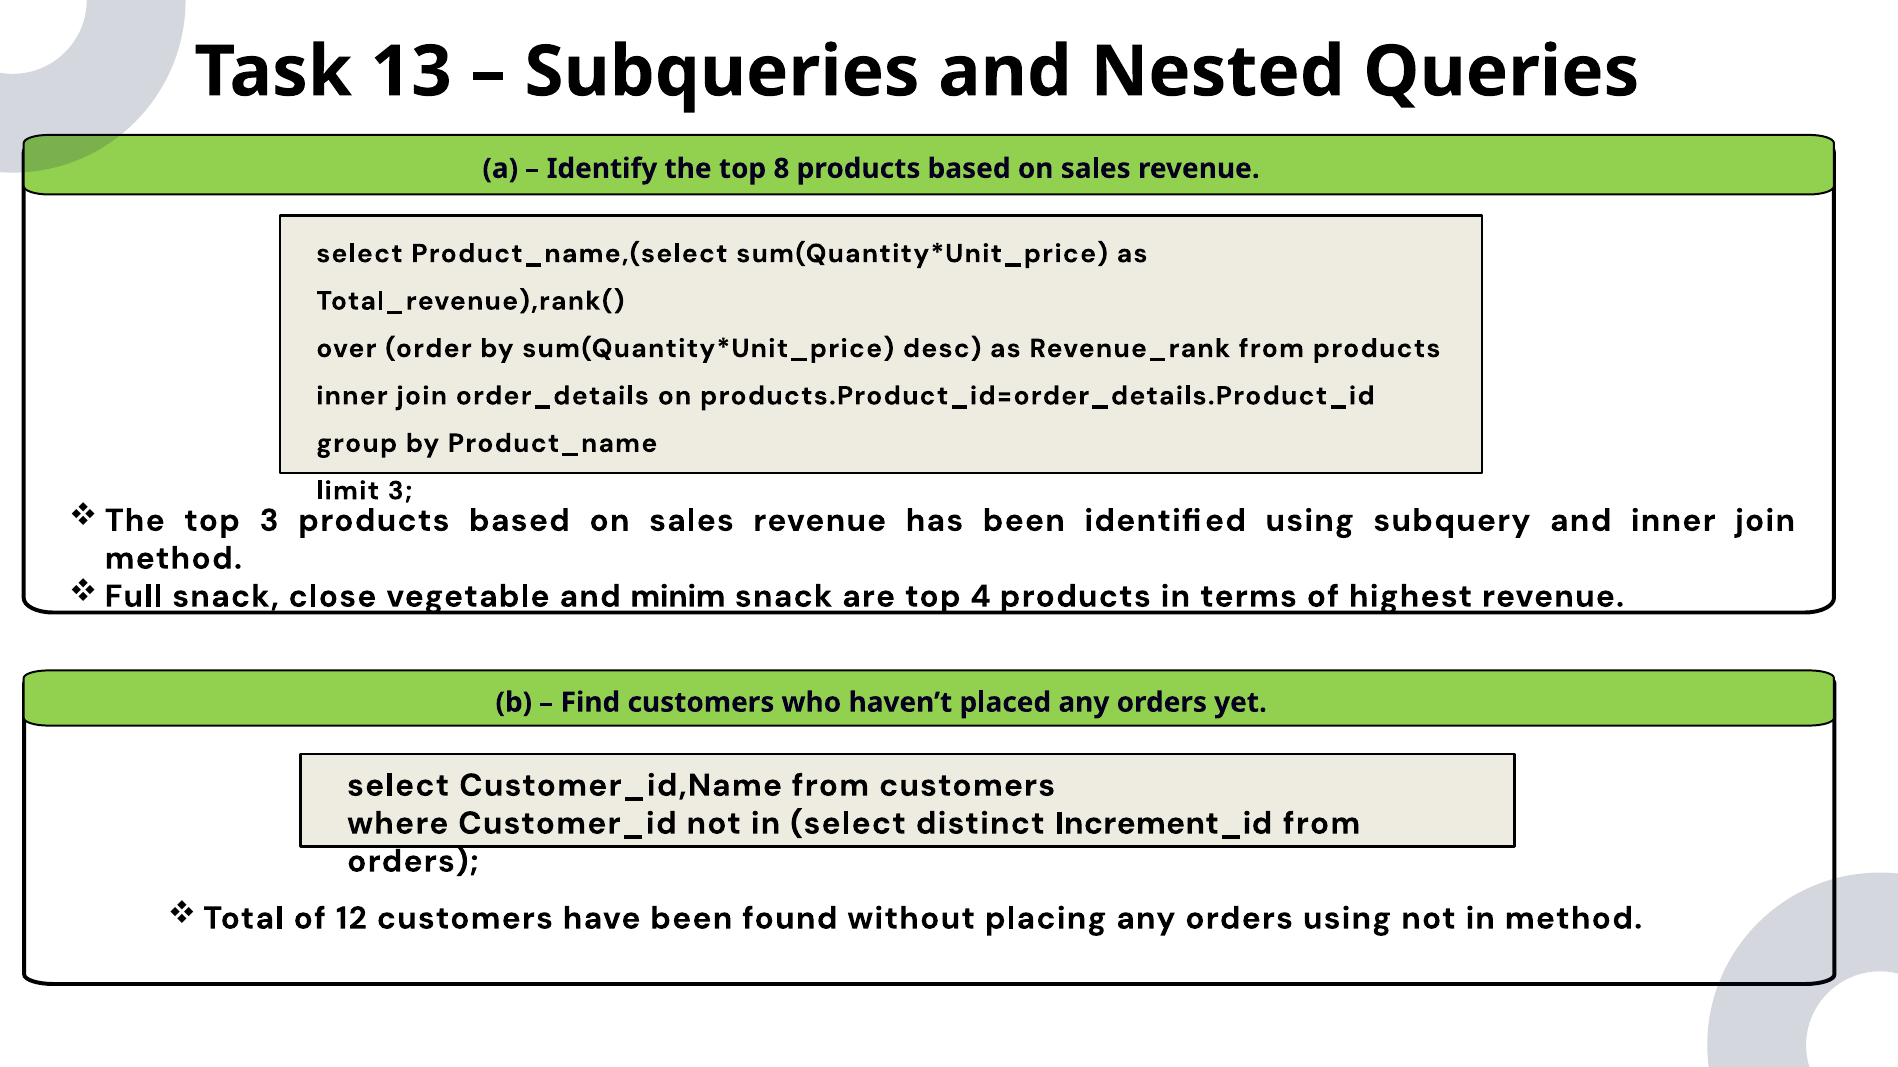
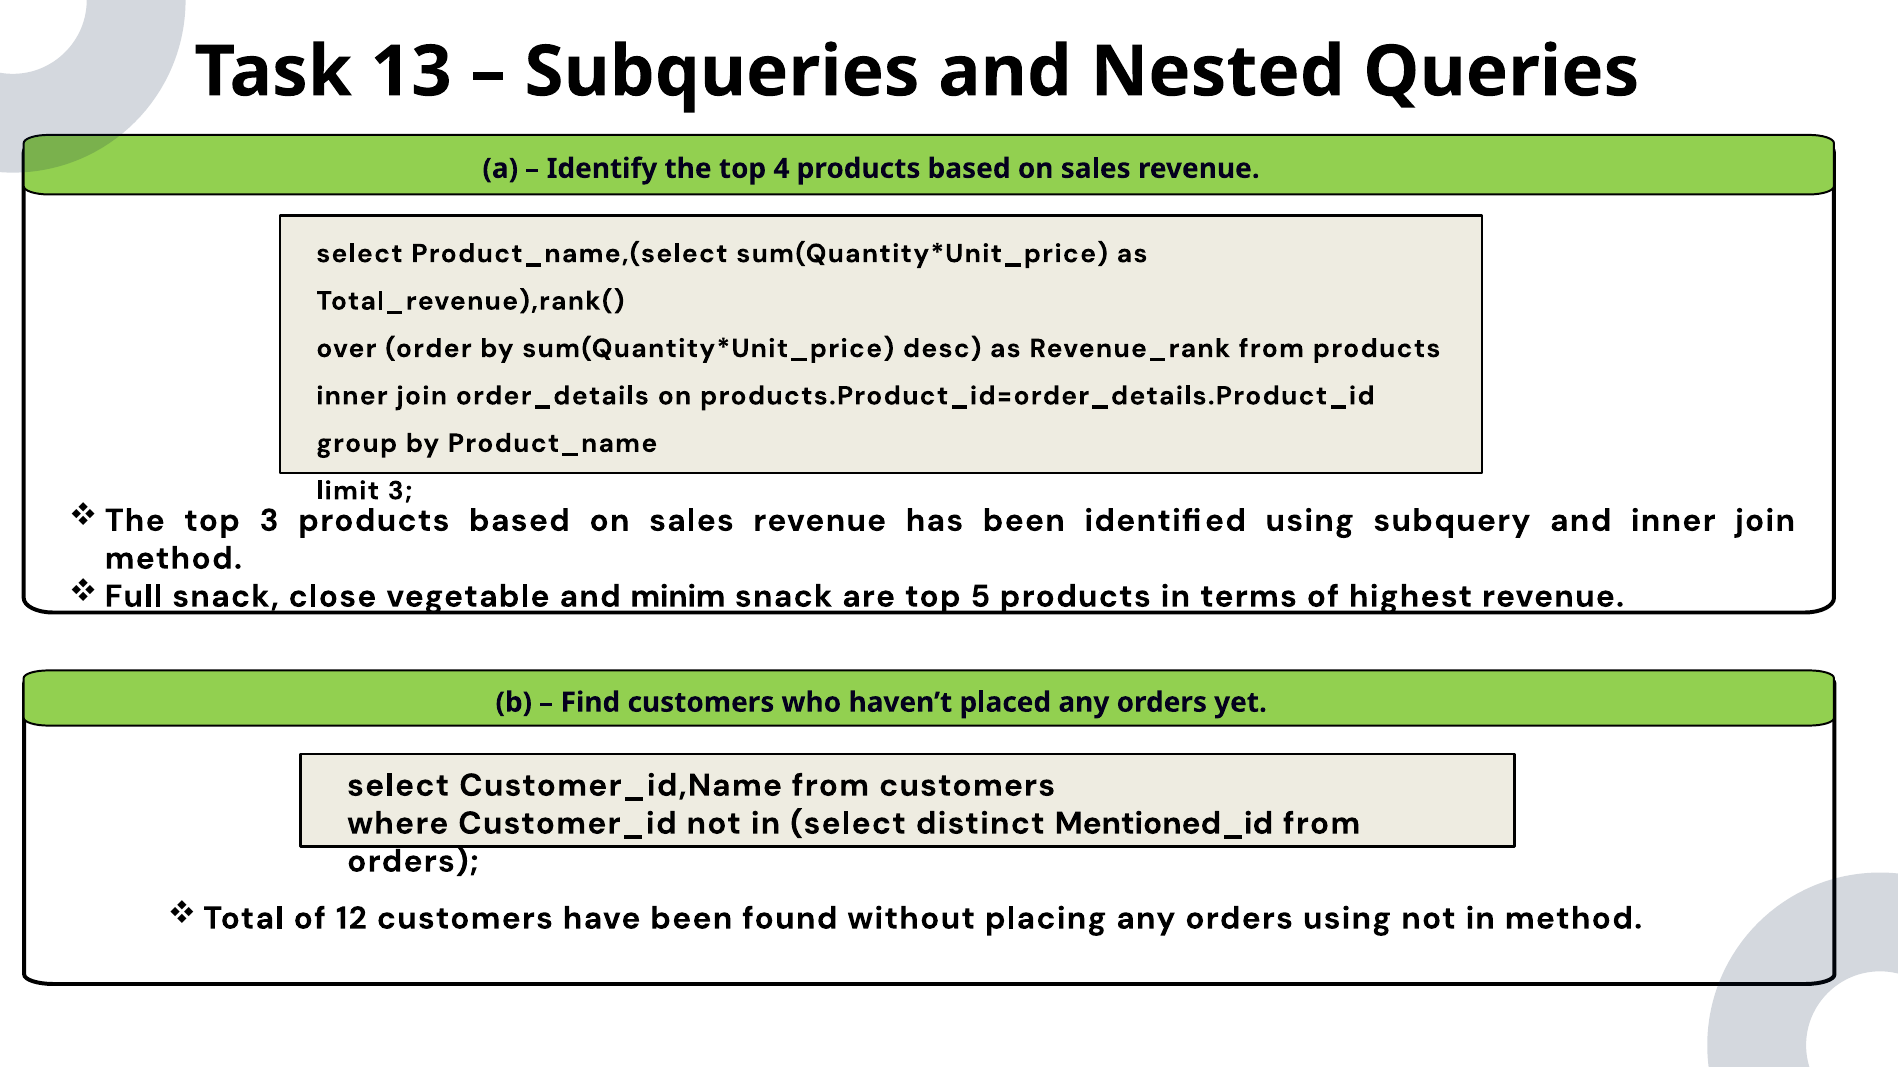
8: 8 -> 4
4: 4 -> 5
Increment_id: Increment_id -> Mentioned_id
